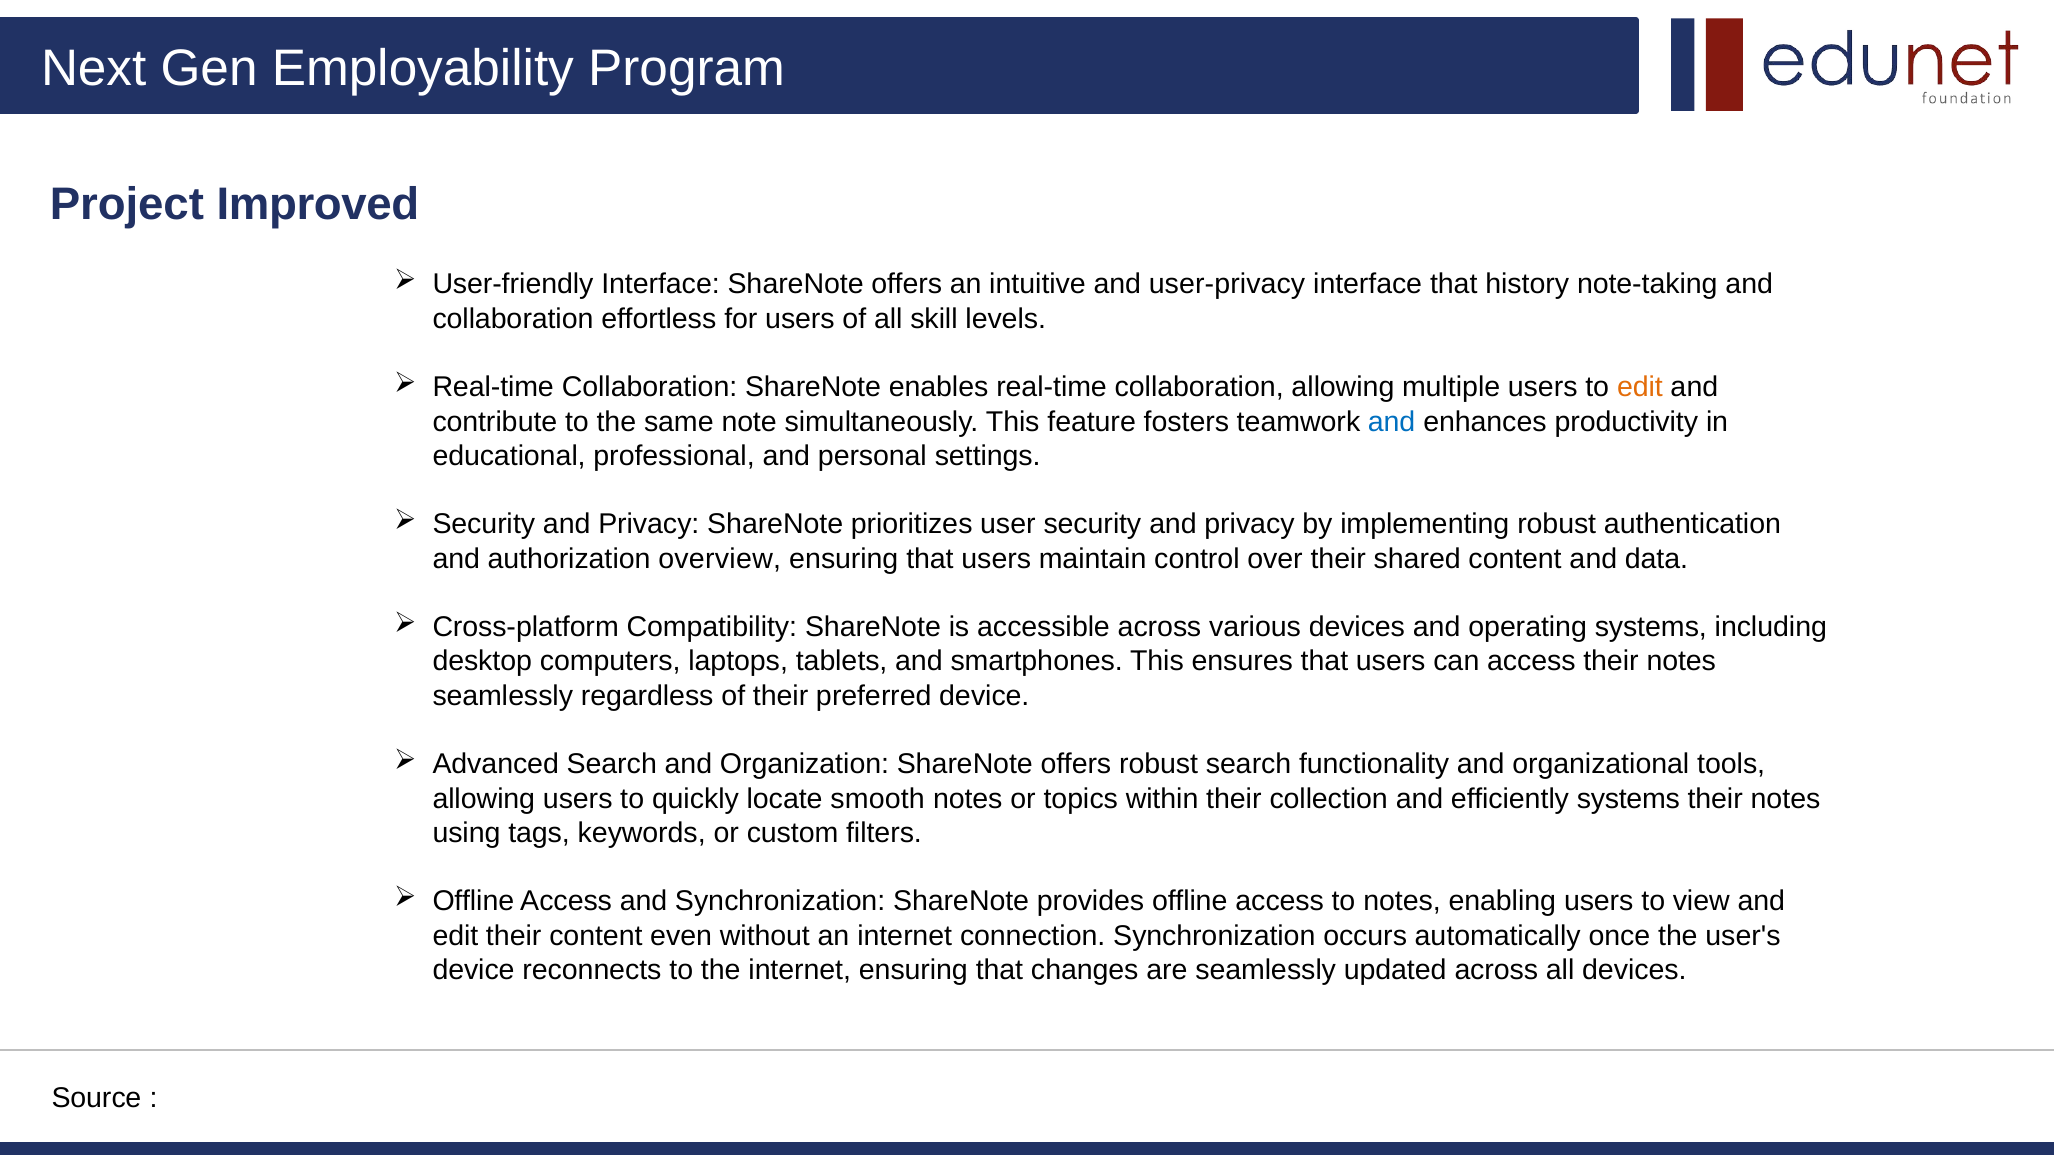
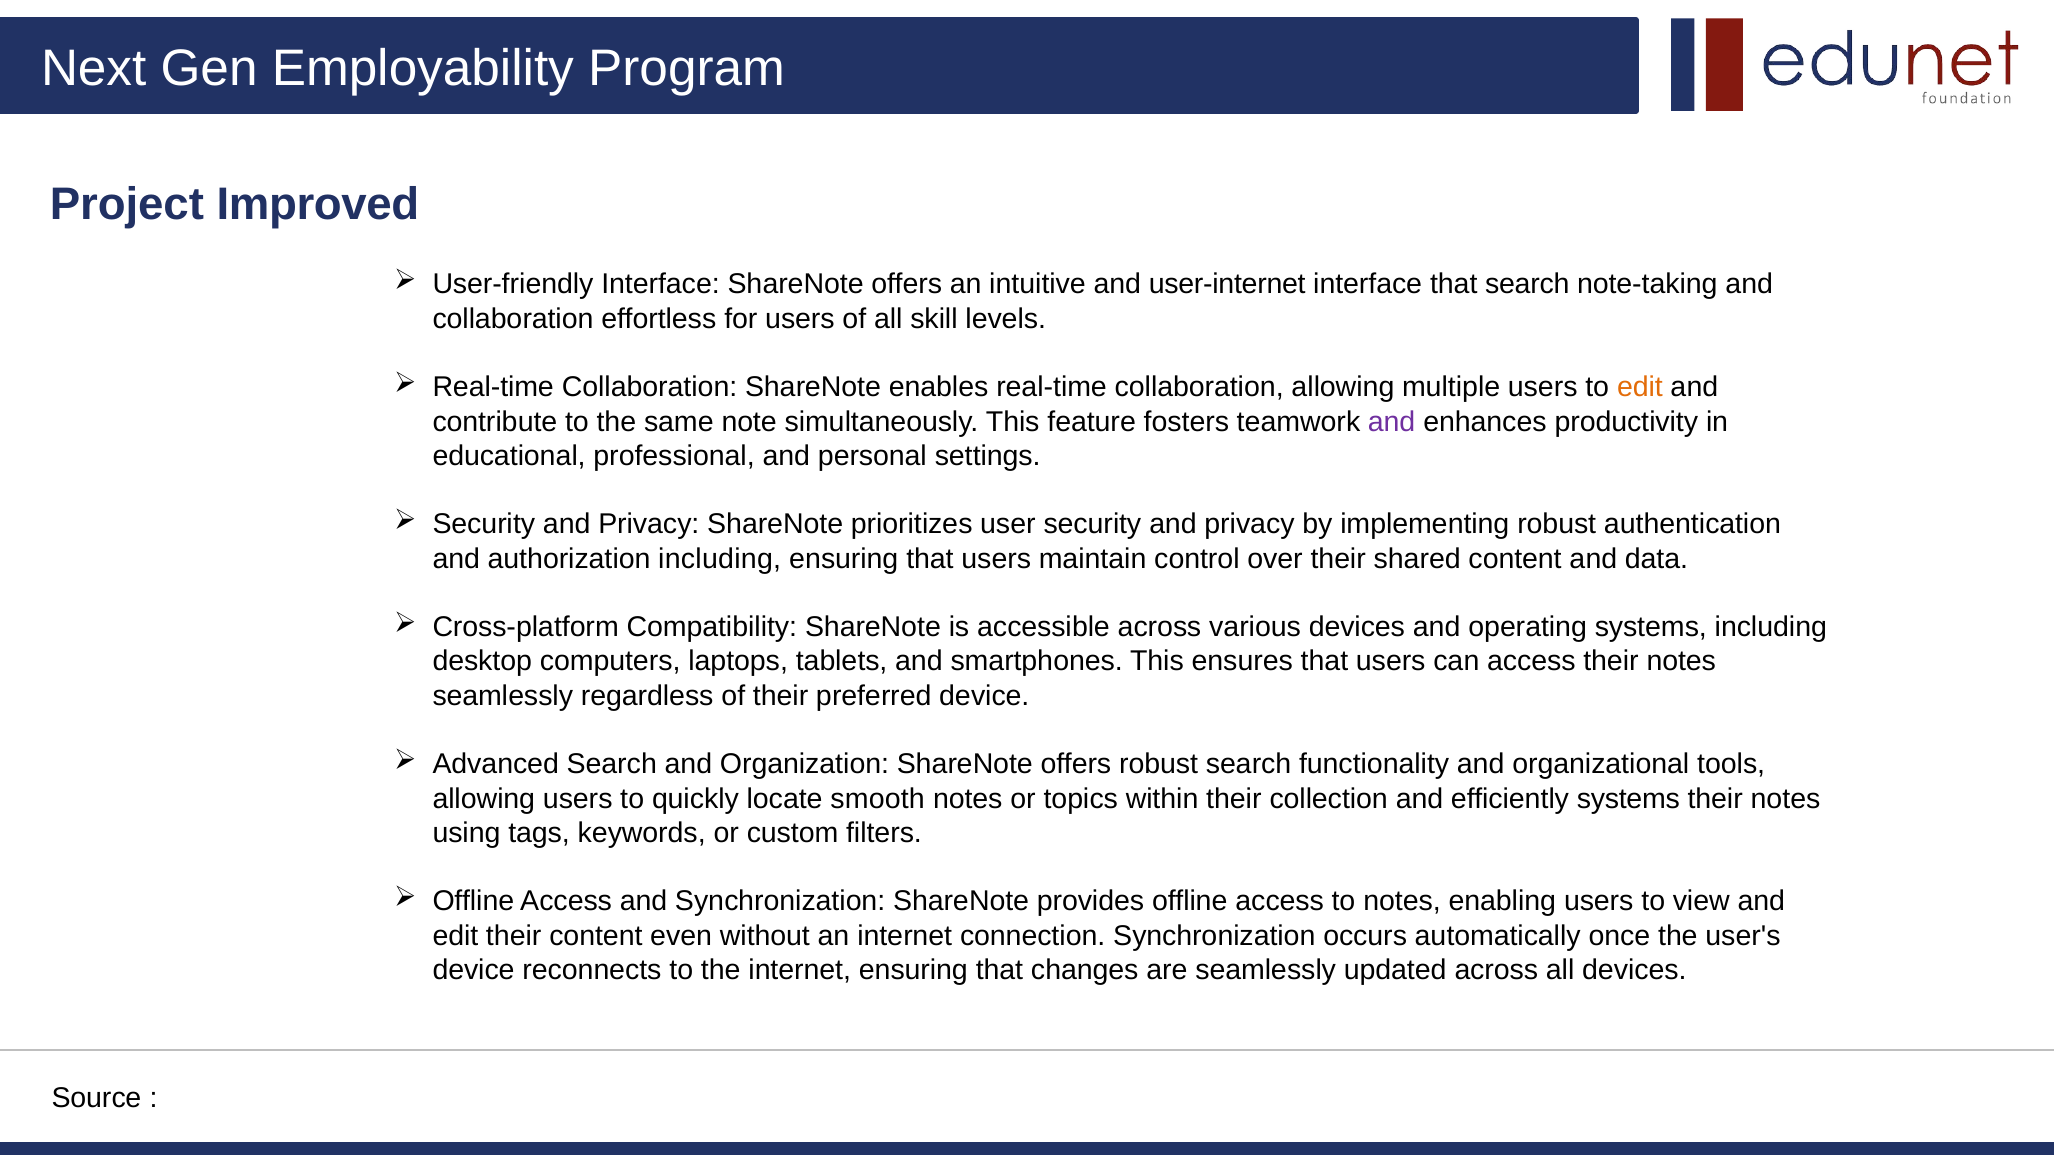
user-privacy: user-privacy -> user-internet
that history: history -> search
and at (1392, 422) colour: blue -> purple
authorization overview: overview -> including
